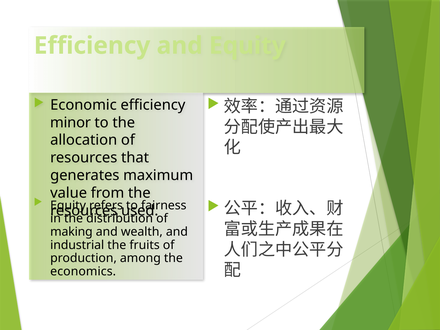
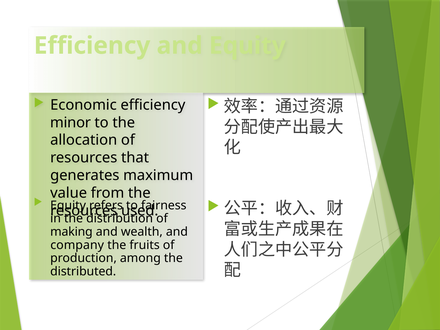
industrial: industrial -> company
economics: economics -> distributed
